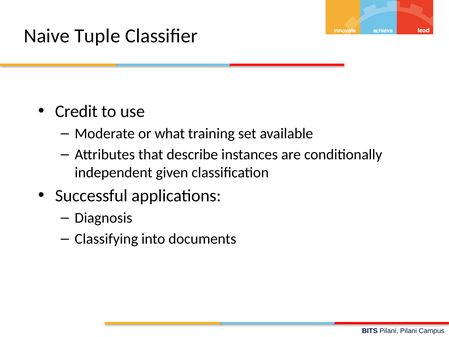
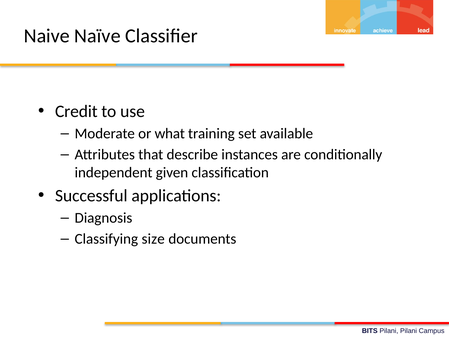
Tuple: Tuple -> Naïve
into: into -> size
